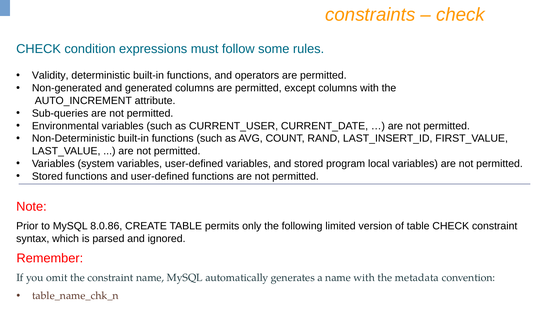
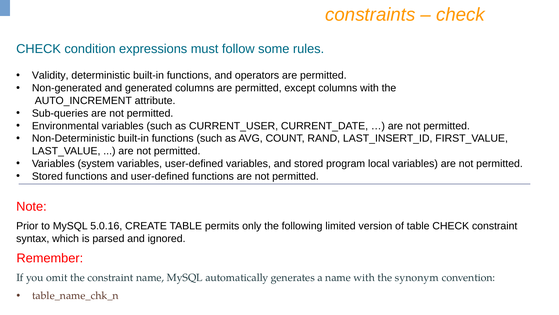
8.0.86: 8.0.86 -> 5.0.16
metadata: metadata -> synonym
